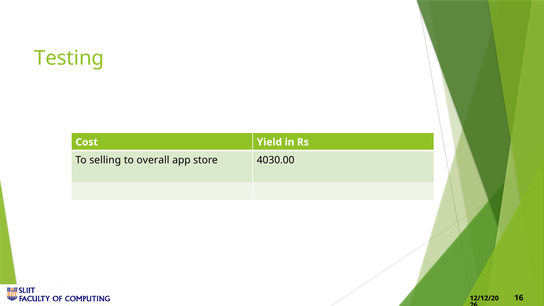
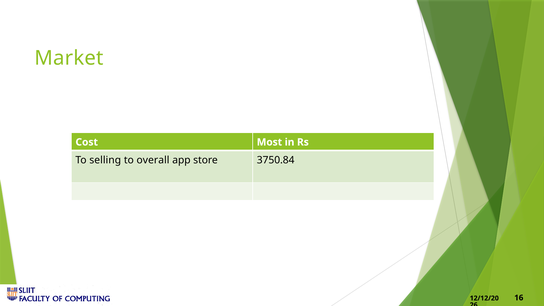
Testing: Testing -> Market
Yield: Yield -> Most
4030.00: 4030.00 -> 3750.84
